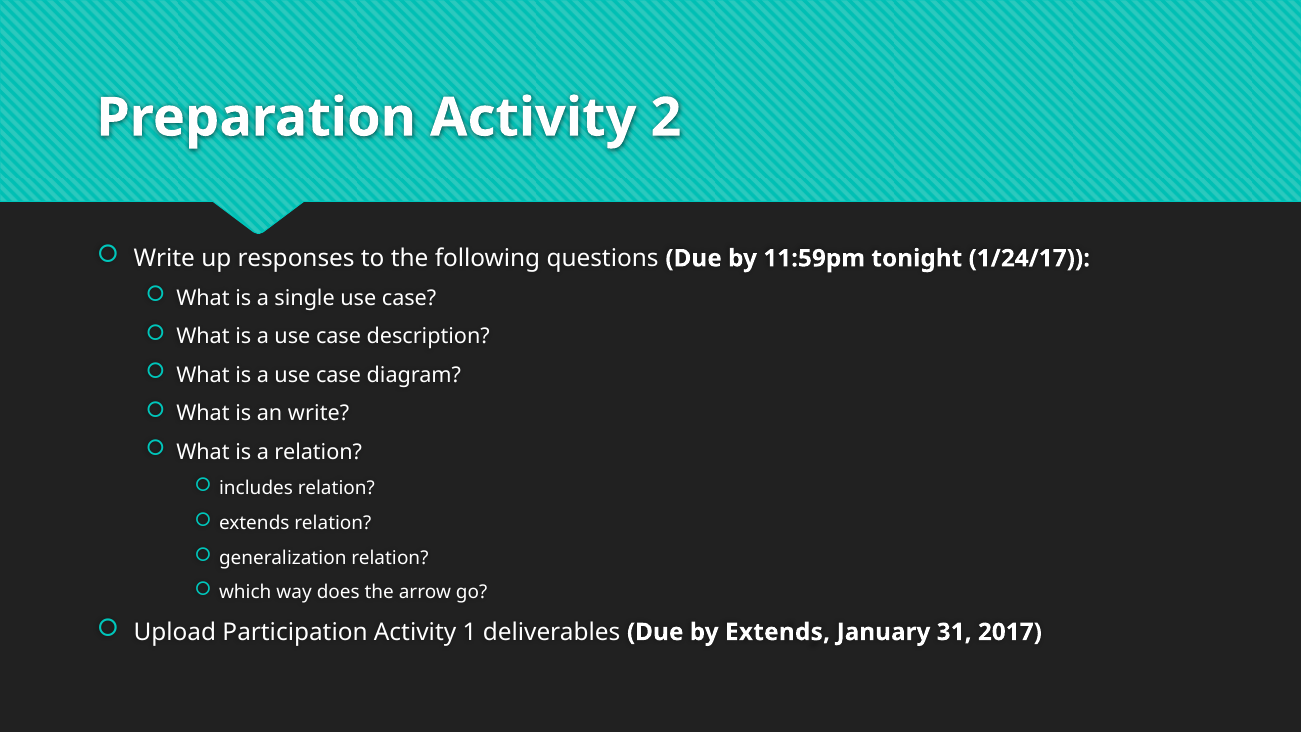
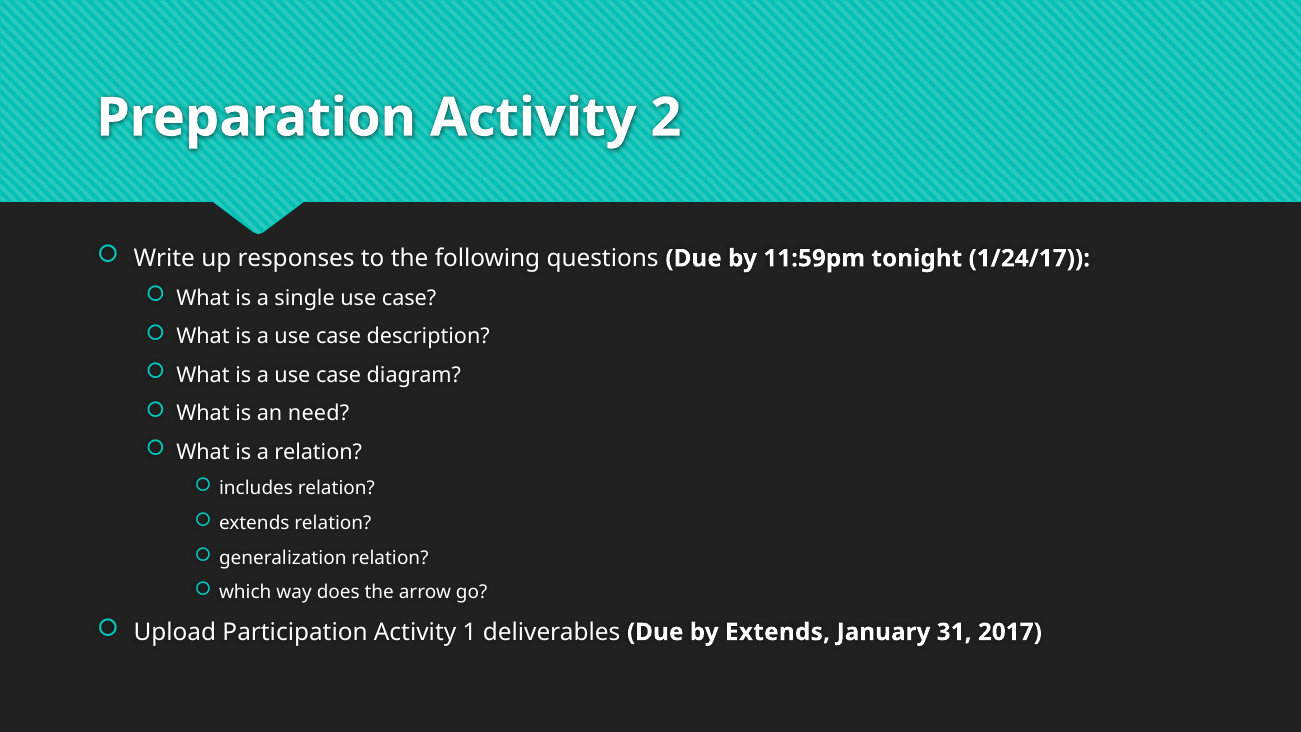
an write: write -> need
